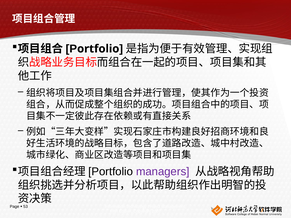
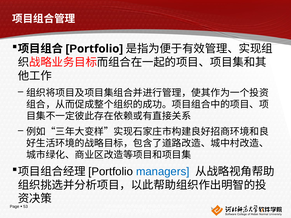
managers colour: purple -> blue
